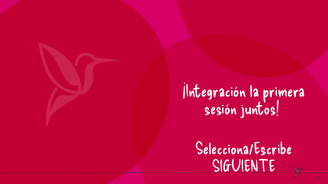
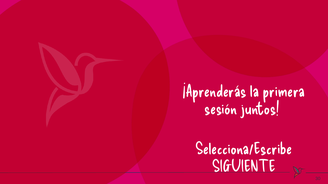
¡Integración: ¡Integración -> ¡Aprenderás
